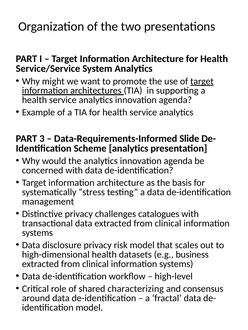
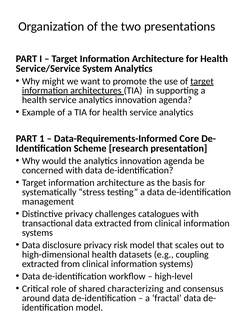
3: 3 -> 1
Slide: Slide -> Core
Scheme analytics: analytics -> research
business: business -> coupling
